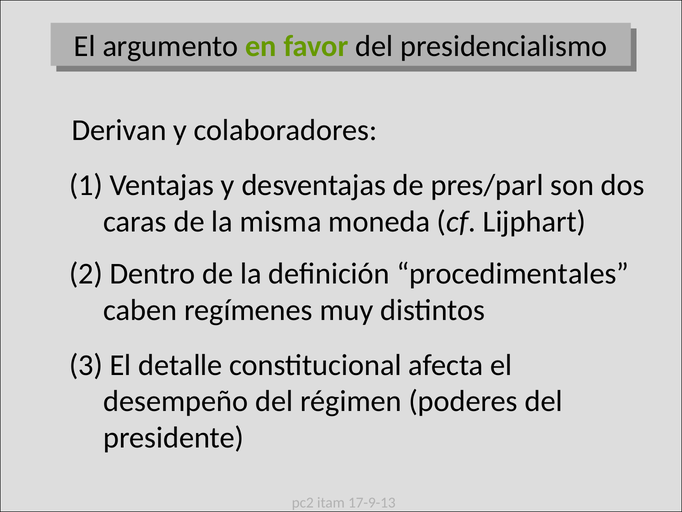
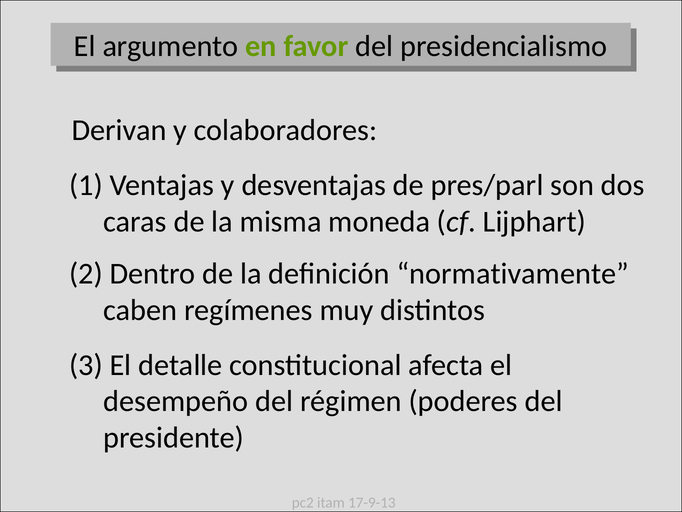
procedimentales: procedimentales -> normativamente
